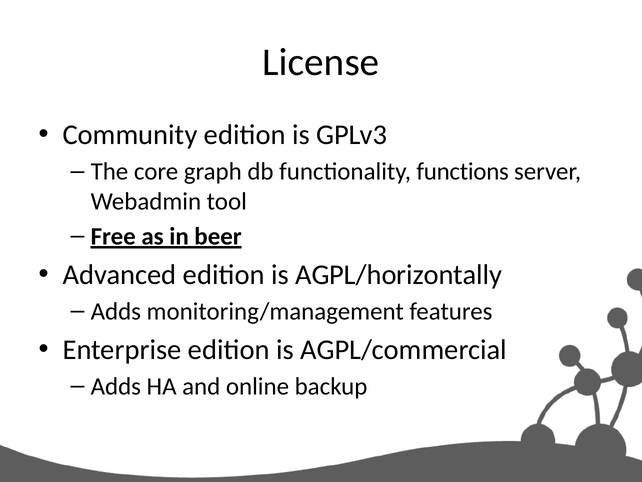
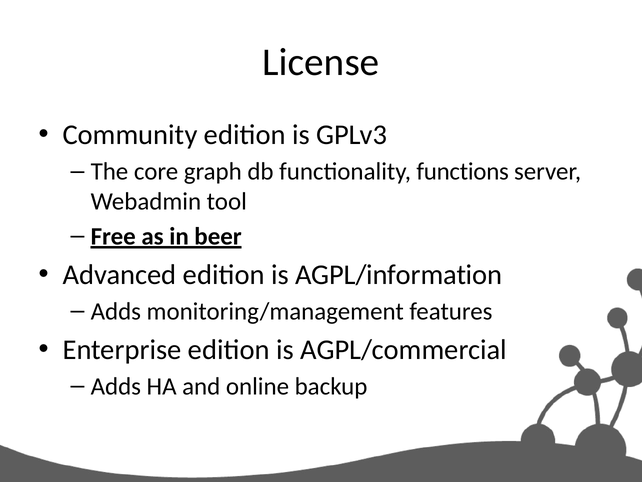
AGPL/horizontally: AGPL/horizontally -> AGPL/information
